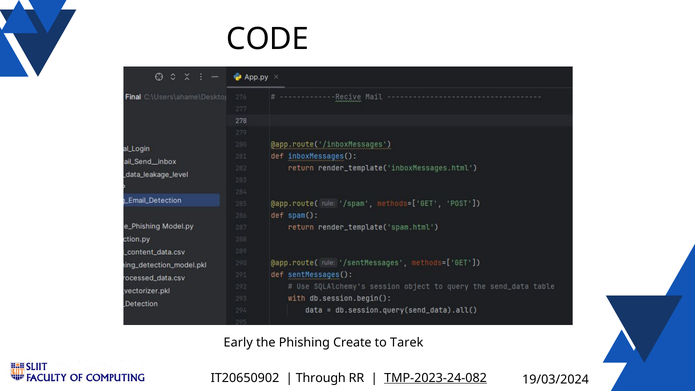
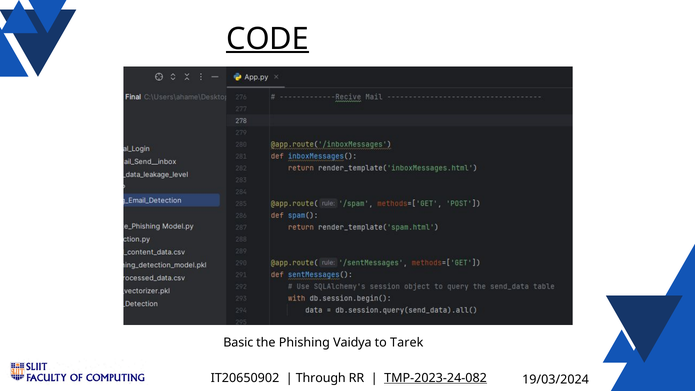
CODE underline: none -> present
Early: Early -> Basic
Create: Create -> Vaidya
